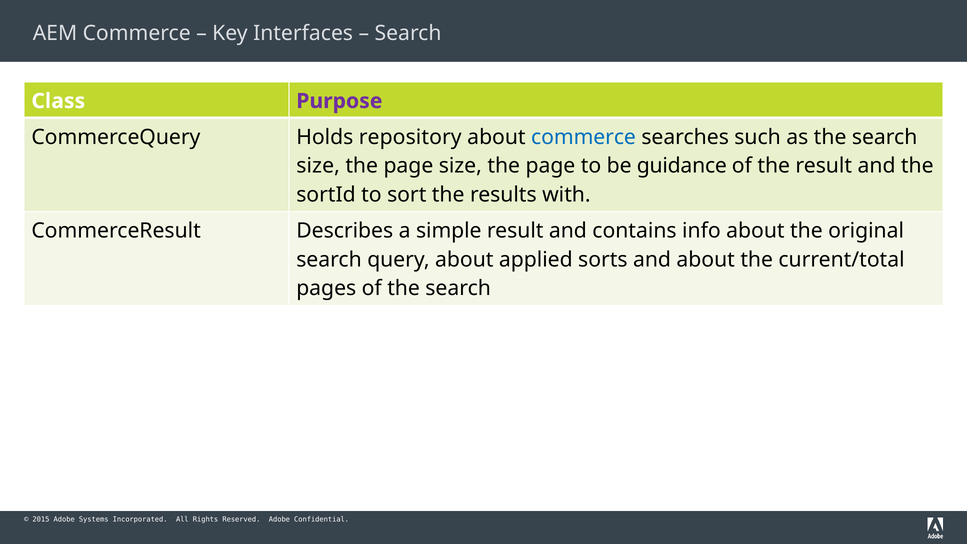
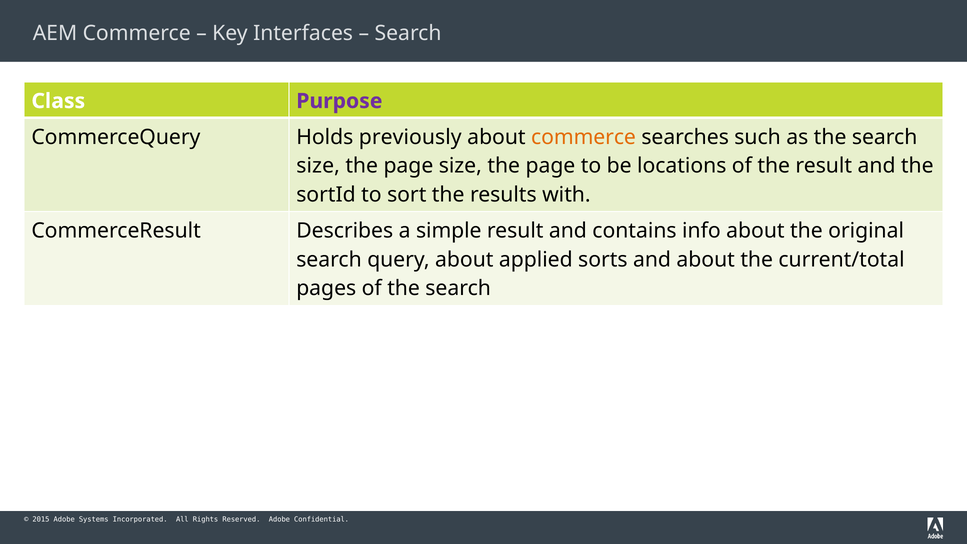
repository: repository -> previously
commerce at (583, 137) colour: blue -> orange
guidance: guidance -> locations
